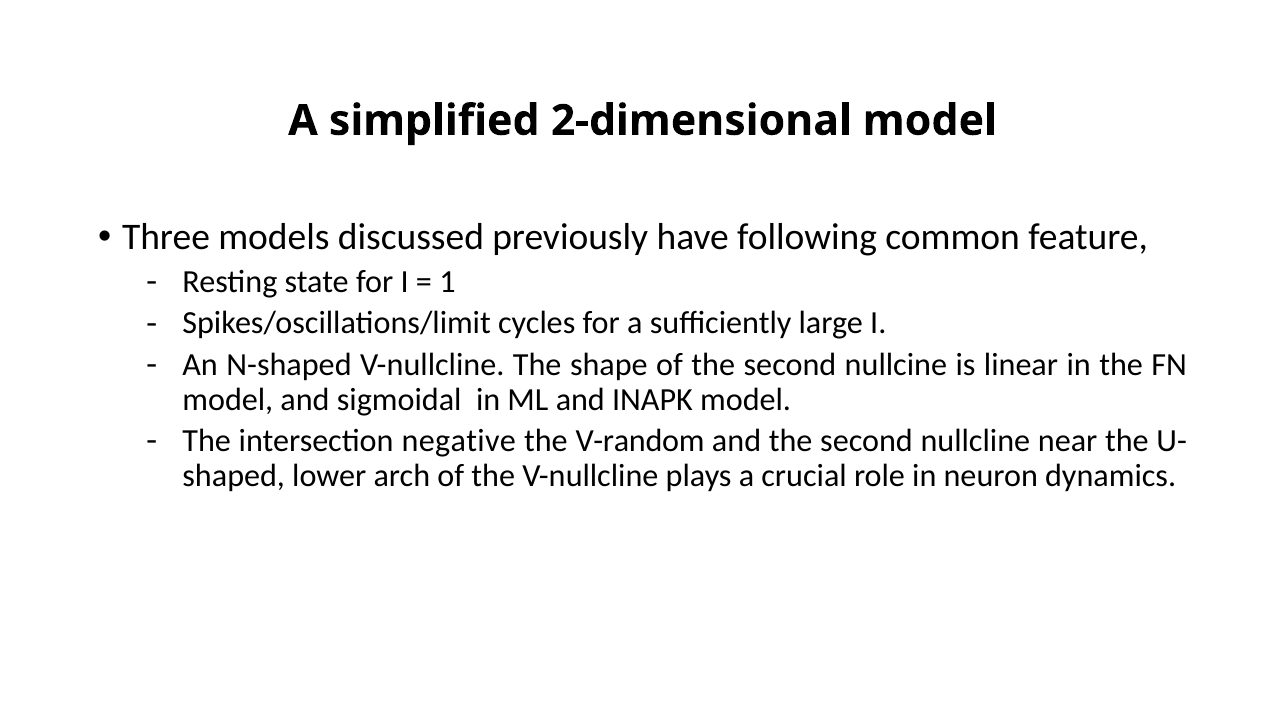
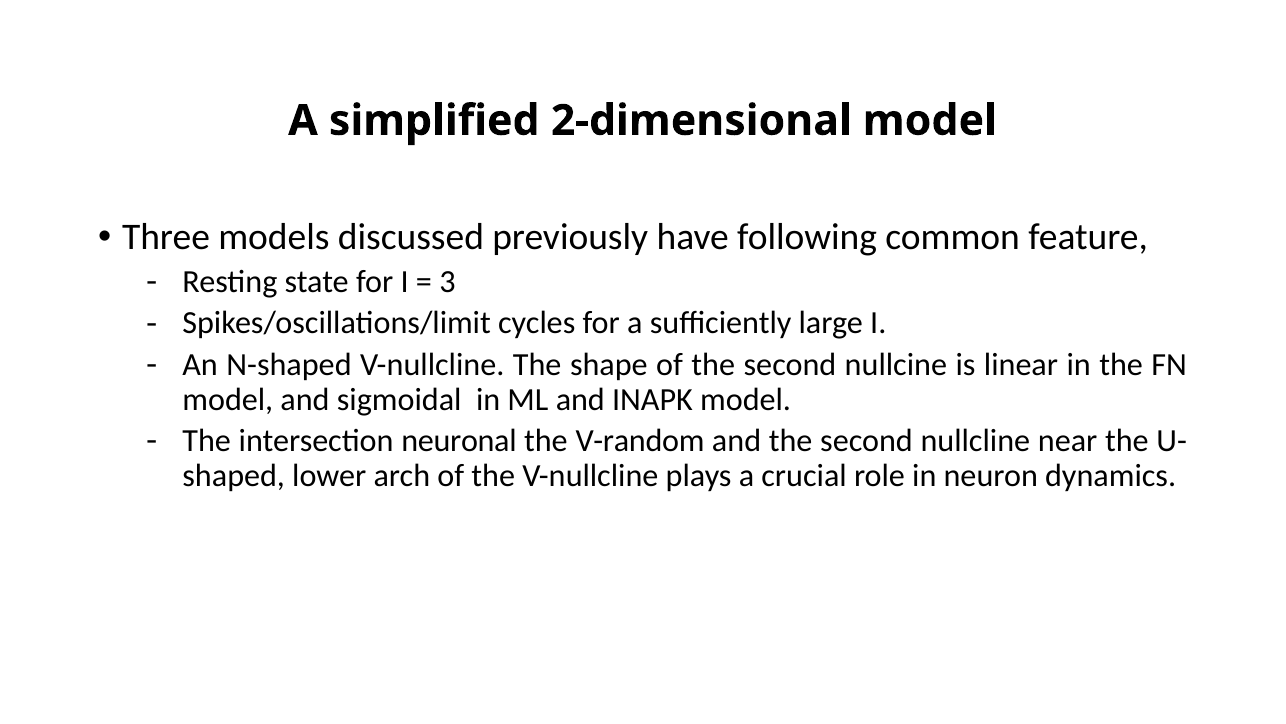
1: 1 -> 3
negative: negative -> neuronal
